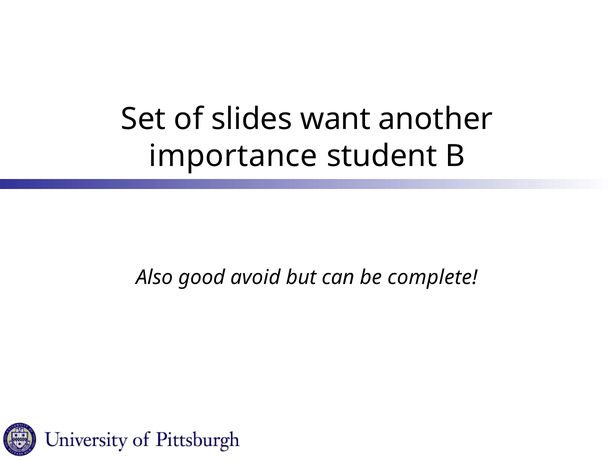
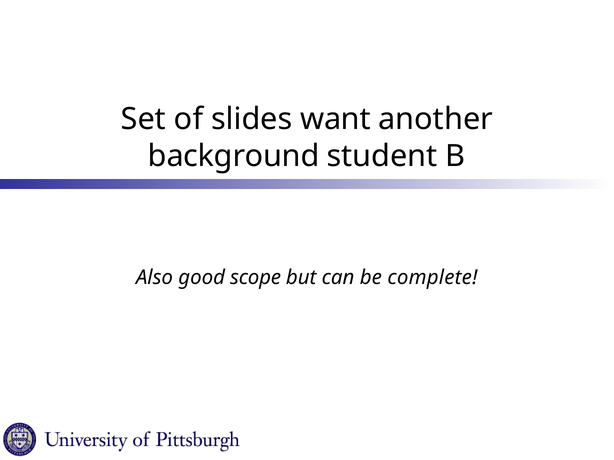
importance: importance -> background
avoid: avoid -> scope
